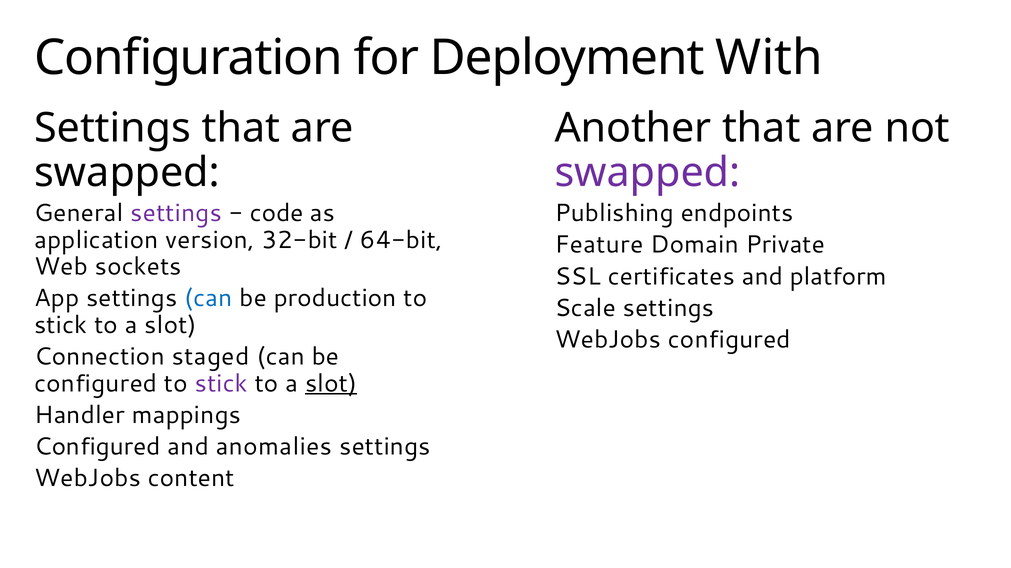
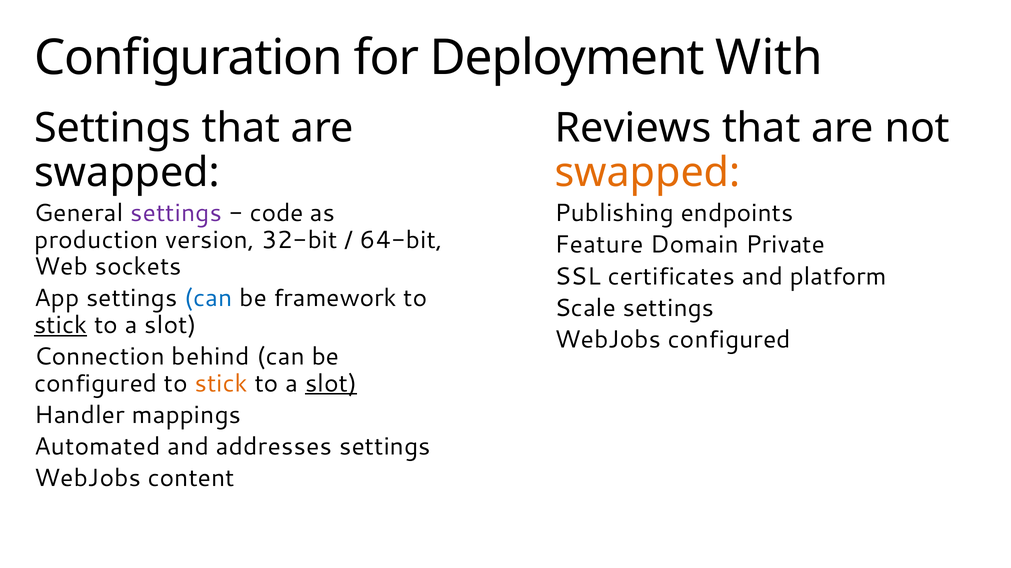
Another: Another -> Reviews
swapped at (647, 173) colour: purple -> orange
application: application -> production
production: production -> framework
stick at (61, 325) underline: none -> present
staged: staged -> behind
stick at (221, 384) colour: purple -> orange
Configured at (98, 447): Configured -> Automated
anomalies: anomalies -> addresses
